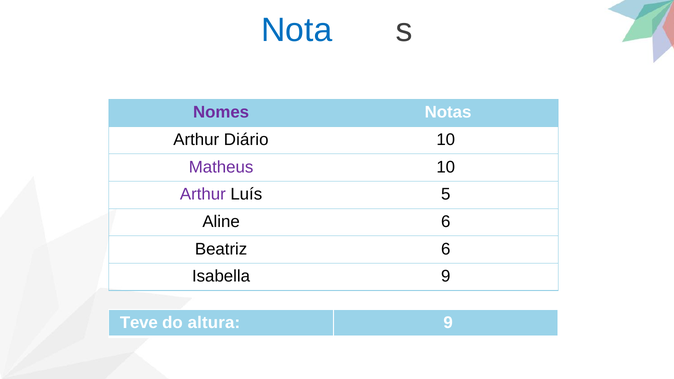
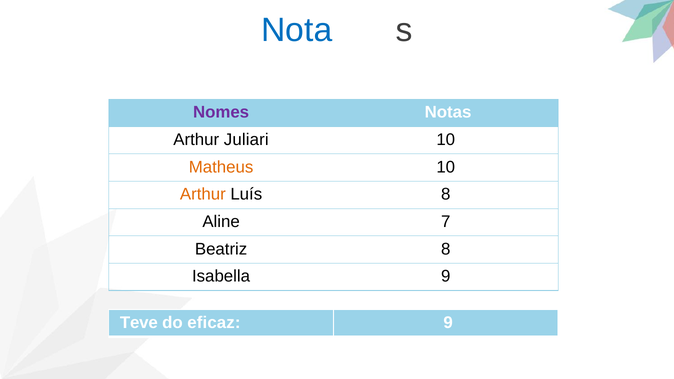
Diário: Diário -> Juliari
Matheus colour: purple -> orange
Arthur at (203, 194) colour: purple -> orange
Luís 5: 5 -> 8
Aline 6: 6 -> 7
Beatriz 6: 6 -> 8
altura: altura -> eficaz
